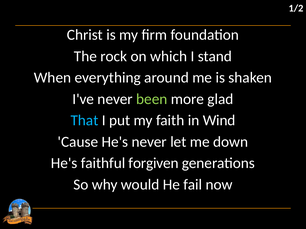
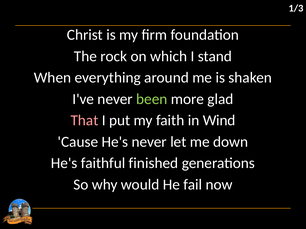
1/2: 1/2 -> 1/3
That colour: light blue -> pink
forgiven: forgiven -> finished
